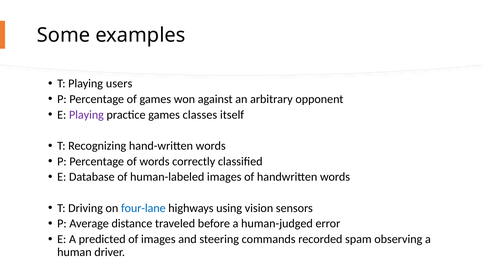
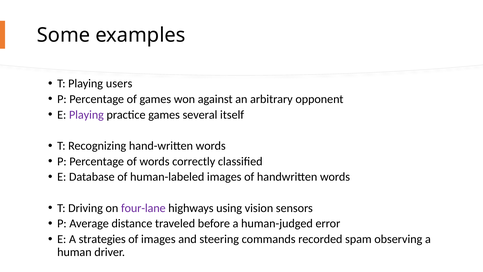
classes: classes -> several
four-lane colour: blue -> purple
predicted: predicted -> strategies
